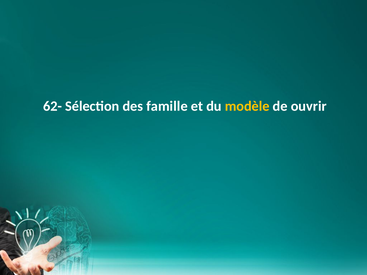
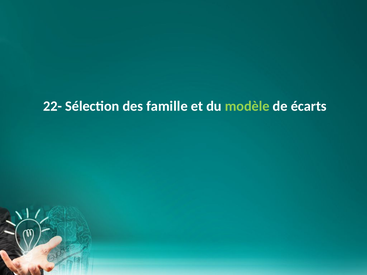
62-: 62- -> 22-
modèle colour: yellow -> light green
ouvrir: ouvrir -> écarts
